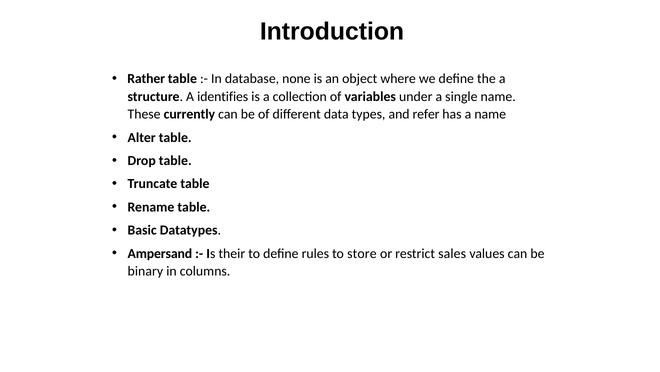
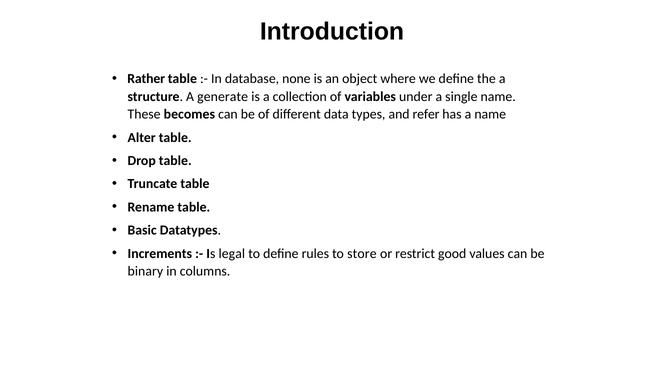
identifies: identifies -> generate
currently: currently -> becomes
Ampersand: Ampersand -> Increments
their: their -> legal
sales: sales -> good
